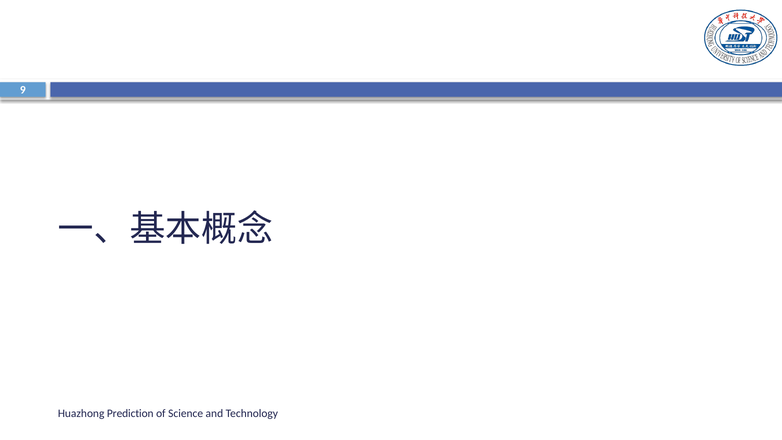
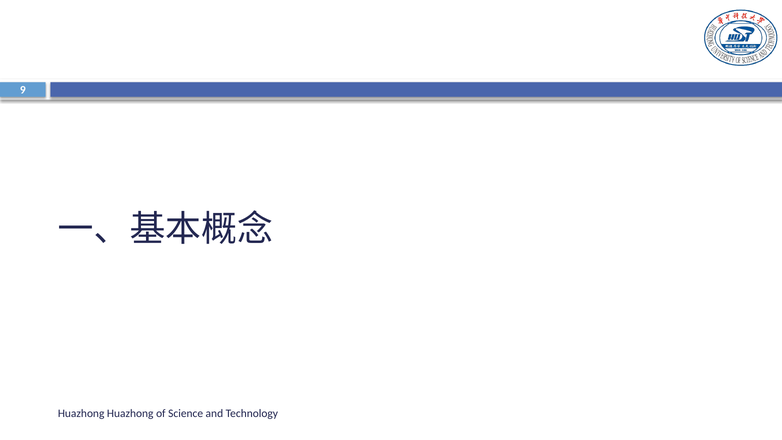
Huazhong Prediction: Prediction -> Huazhong
